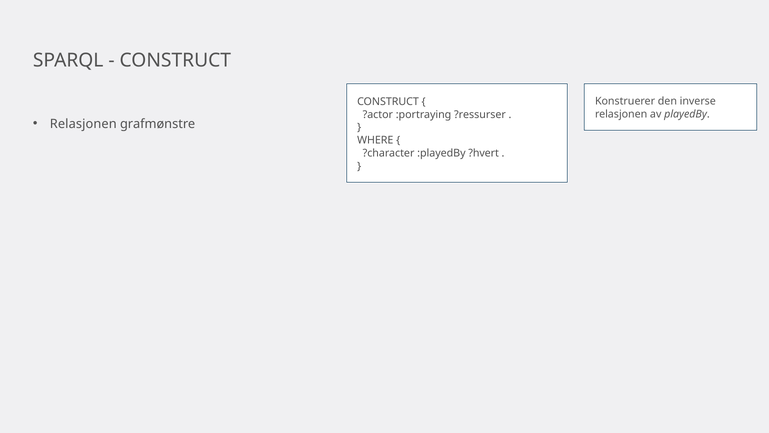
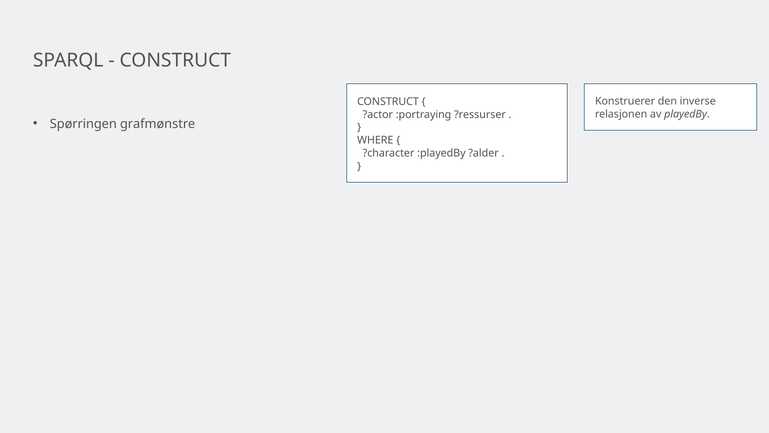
Relasjonen at (83, 124): Relasjonen -> Spørringen
?hvert: ?hvert -> ?alder
